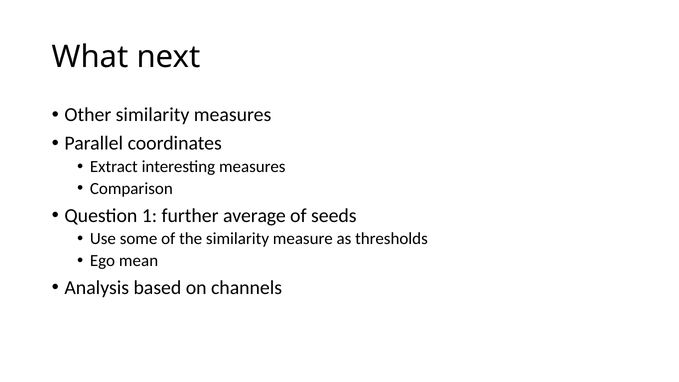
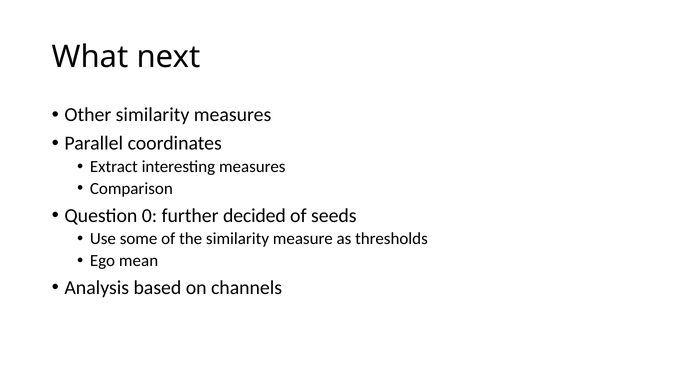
1: 1 -> 0
average: average -> decided
